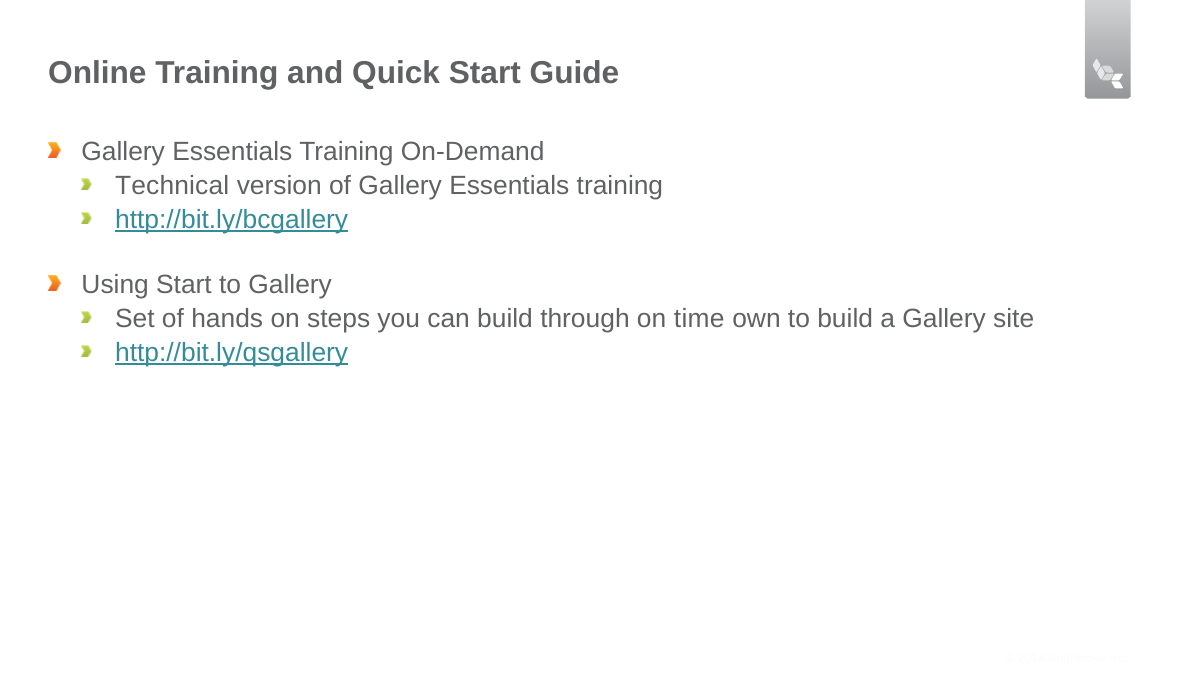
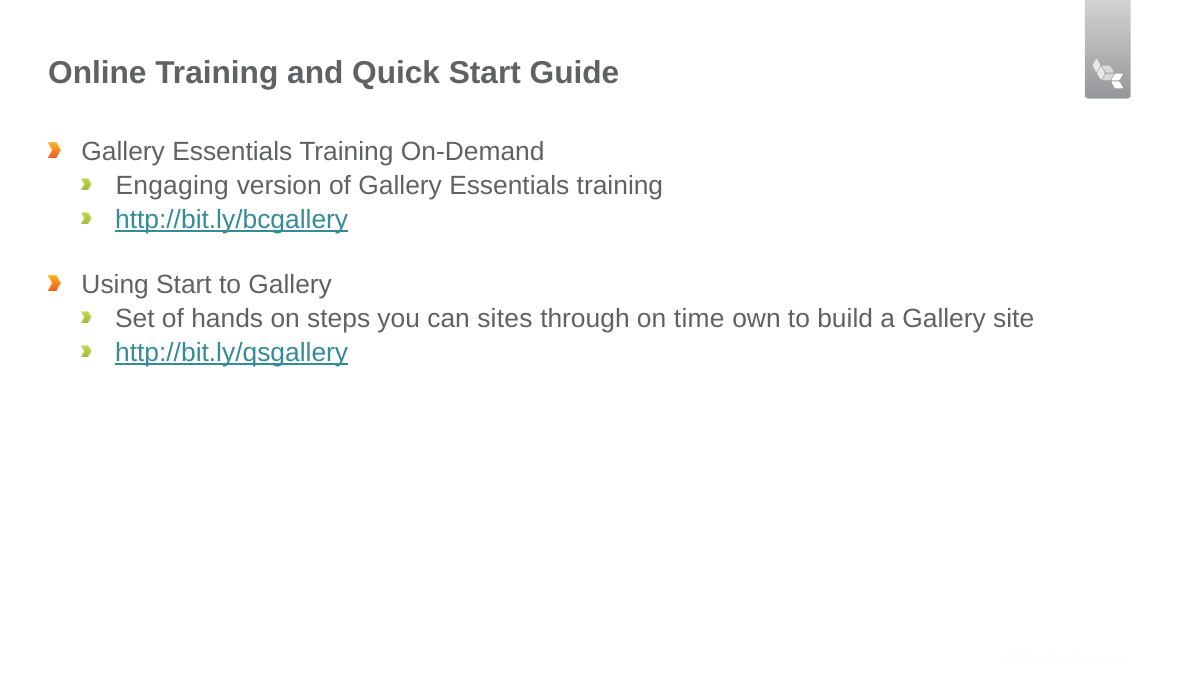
Technical: Technical -> Engaging
can build: build -> sites
